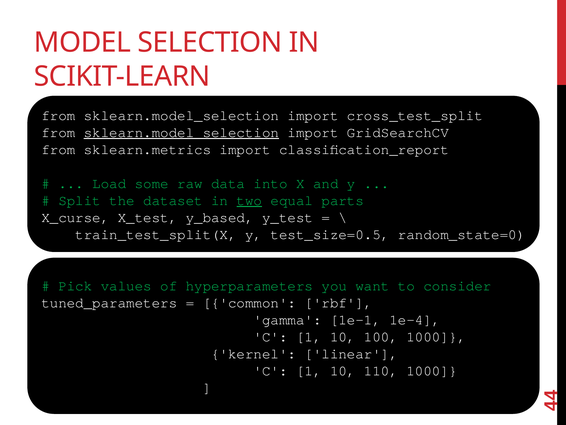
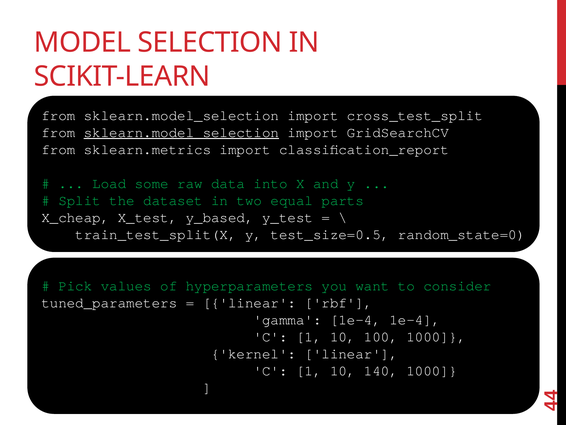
two underline: present -> none
X_curse: X_curse -> X_cheap
common at (249, 302): common -> linear
gamma 1e-1: 1e-1 -> 1e-4
110: 110 -> 140
